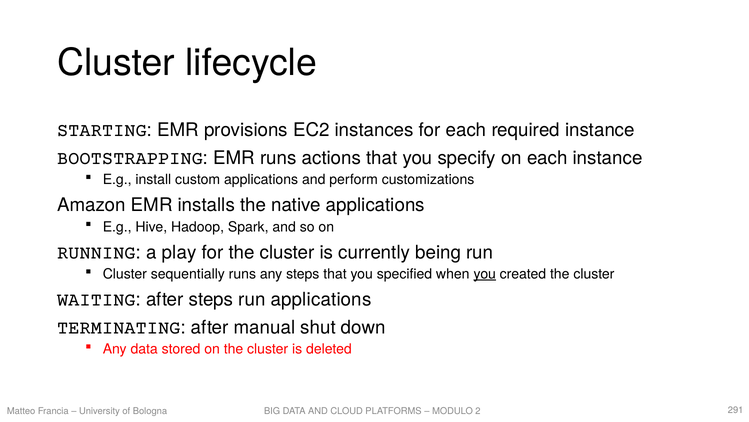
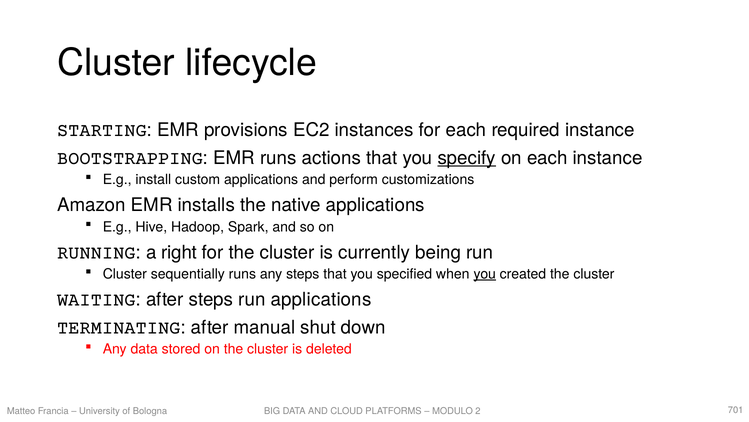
specify underline: none -> present
play: play -> right
291: 291 -> 701
